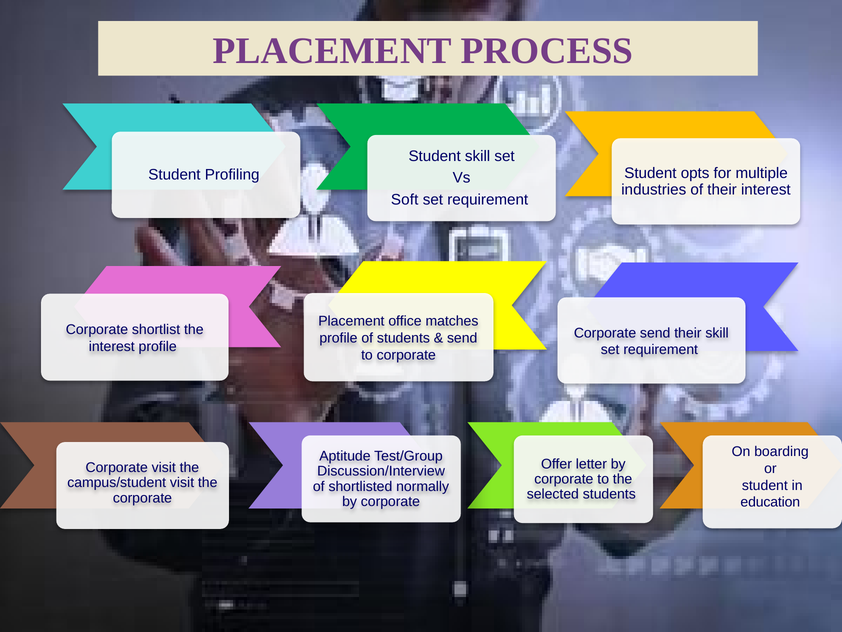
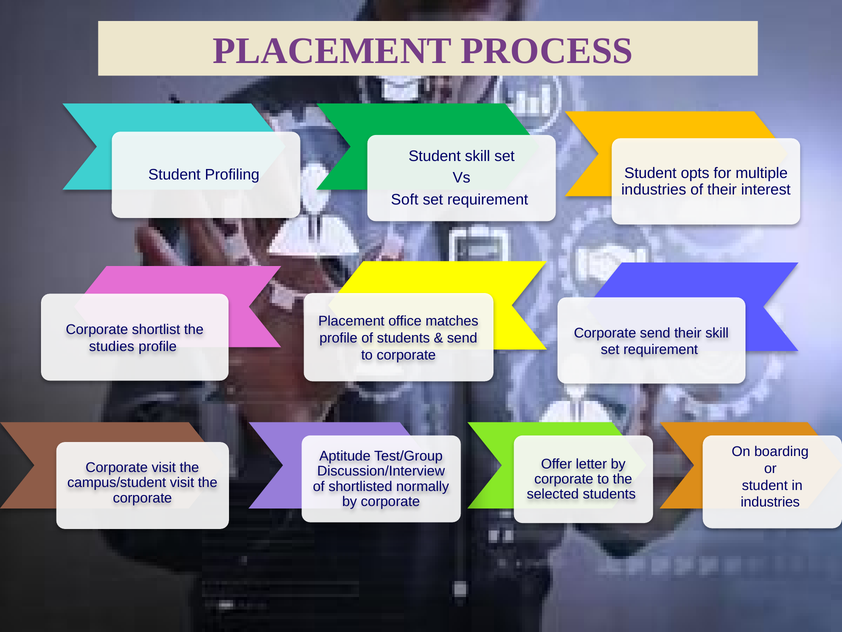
interest at (112, 346): interest -> studies
education at (770, 502): education -> industries
